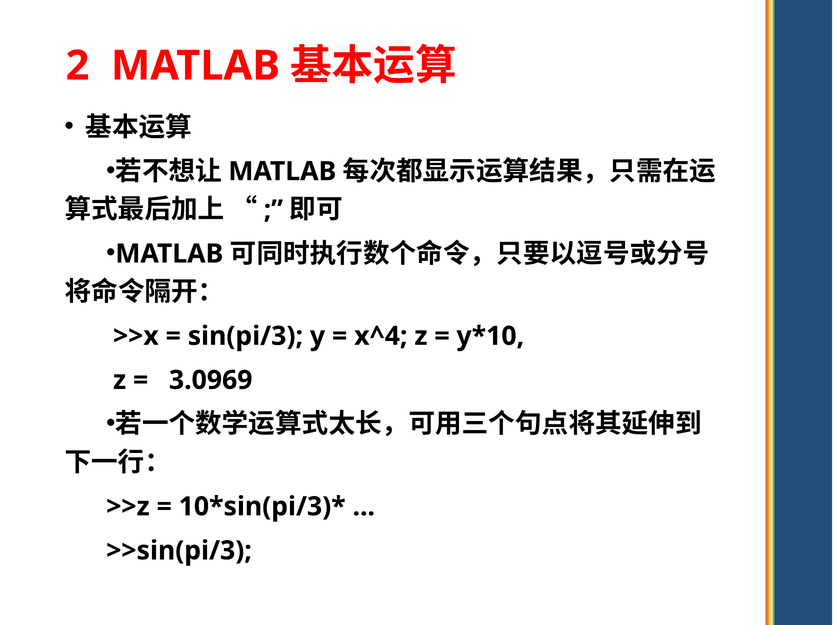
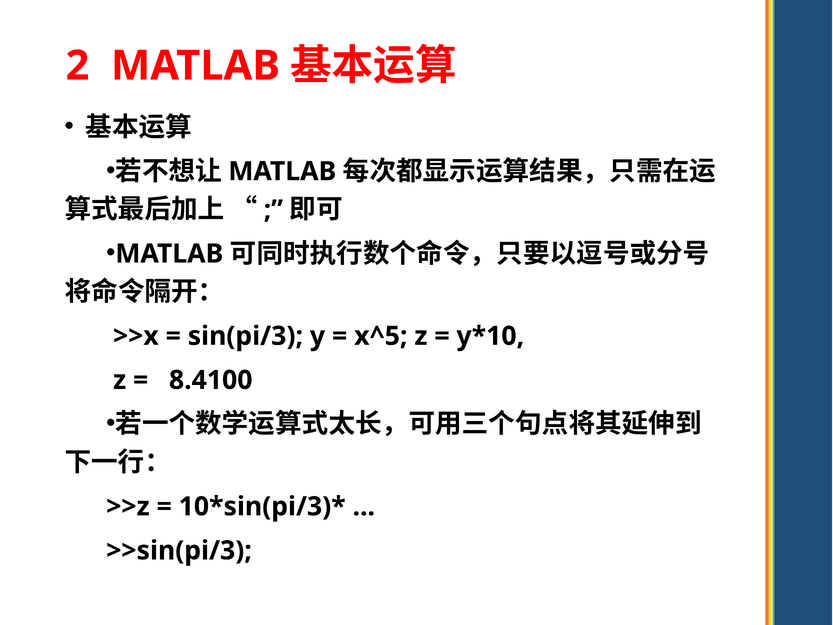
x^4: x^4 -> x^5
3.0969: 3.0969 -> 8.4100
